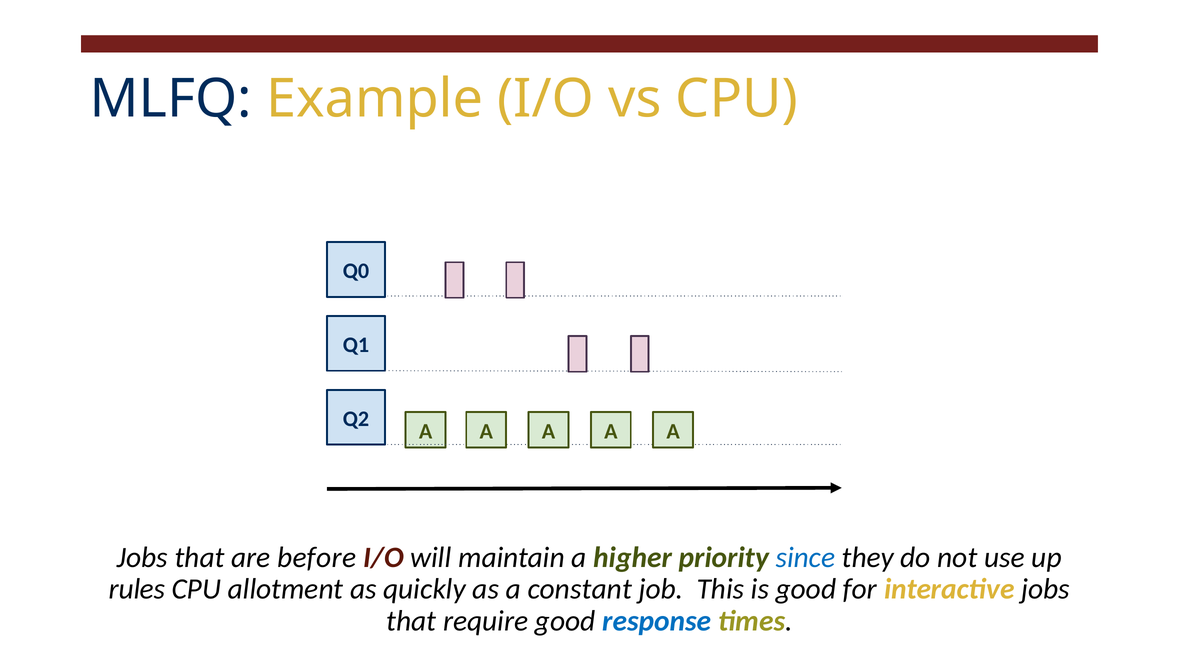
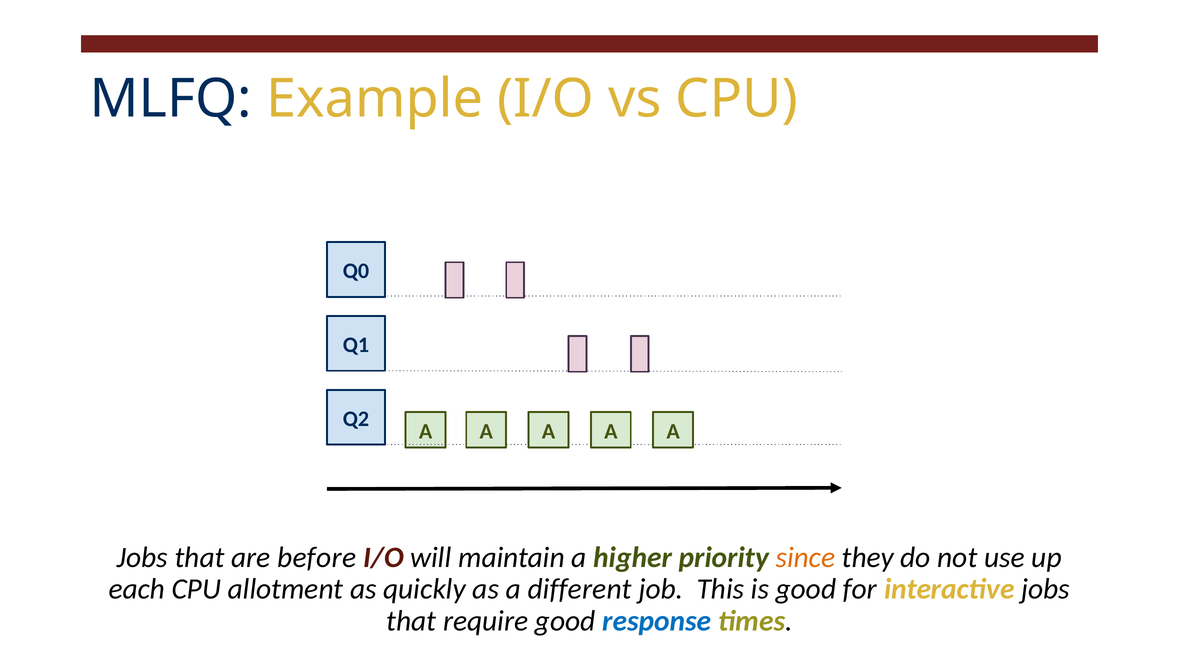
since colour: blue -> orange
rules: rules -> each
constant: constant -> different
